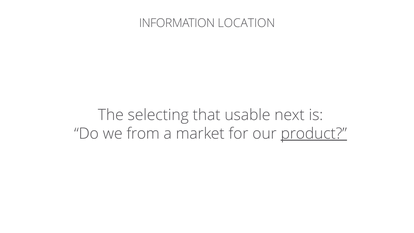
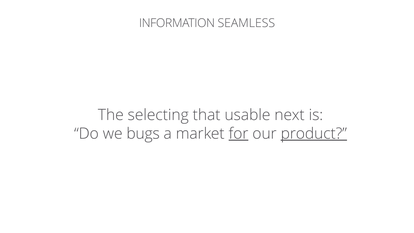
LOCATION: LOCATION -> SEAMLESS
from: from -> bugs
for underline: none -> present
